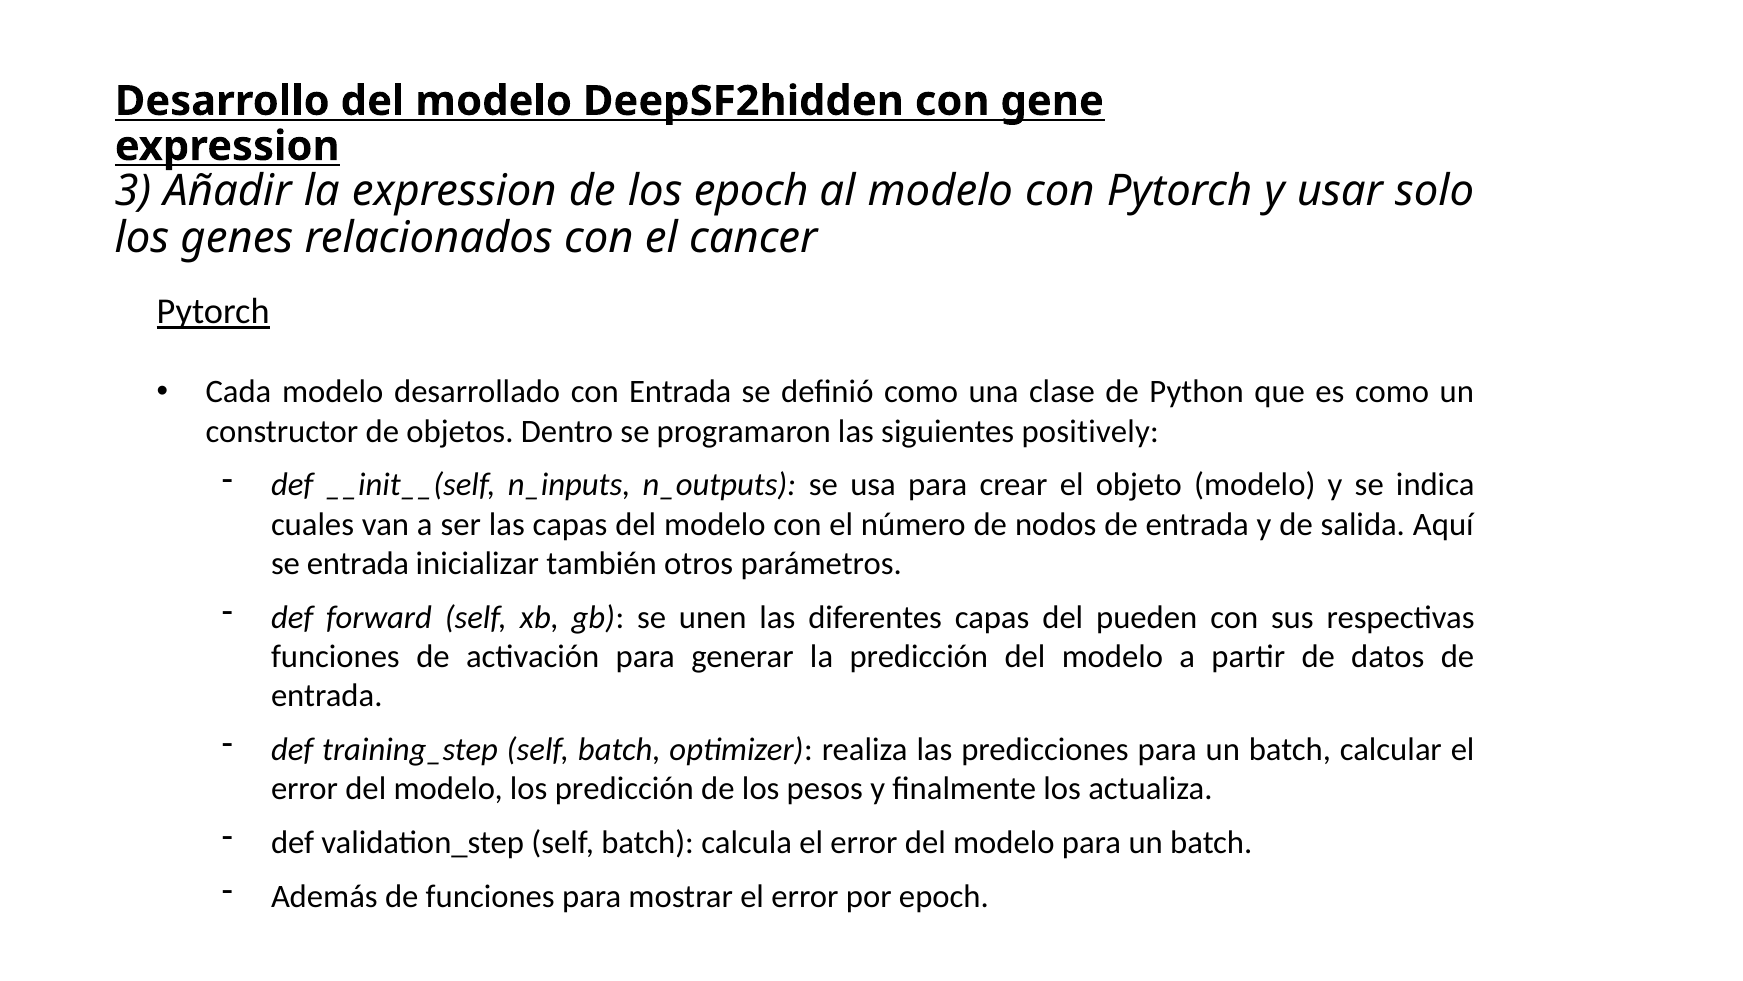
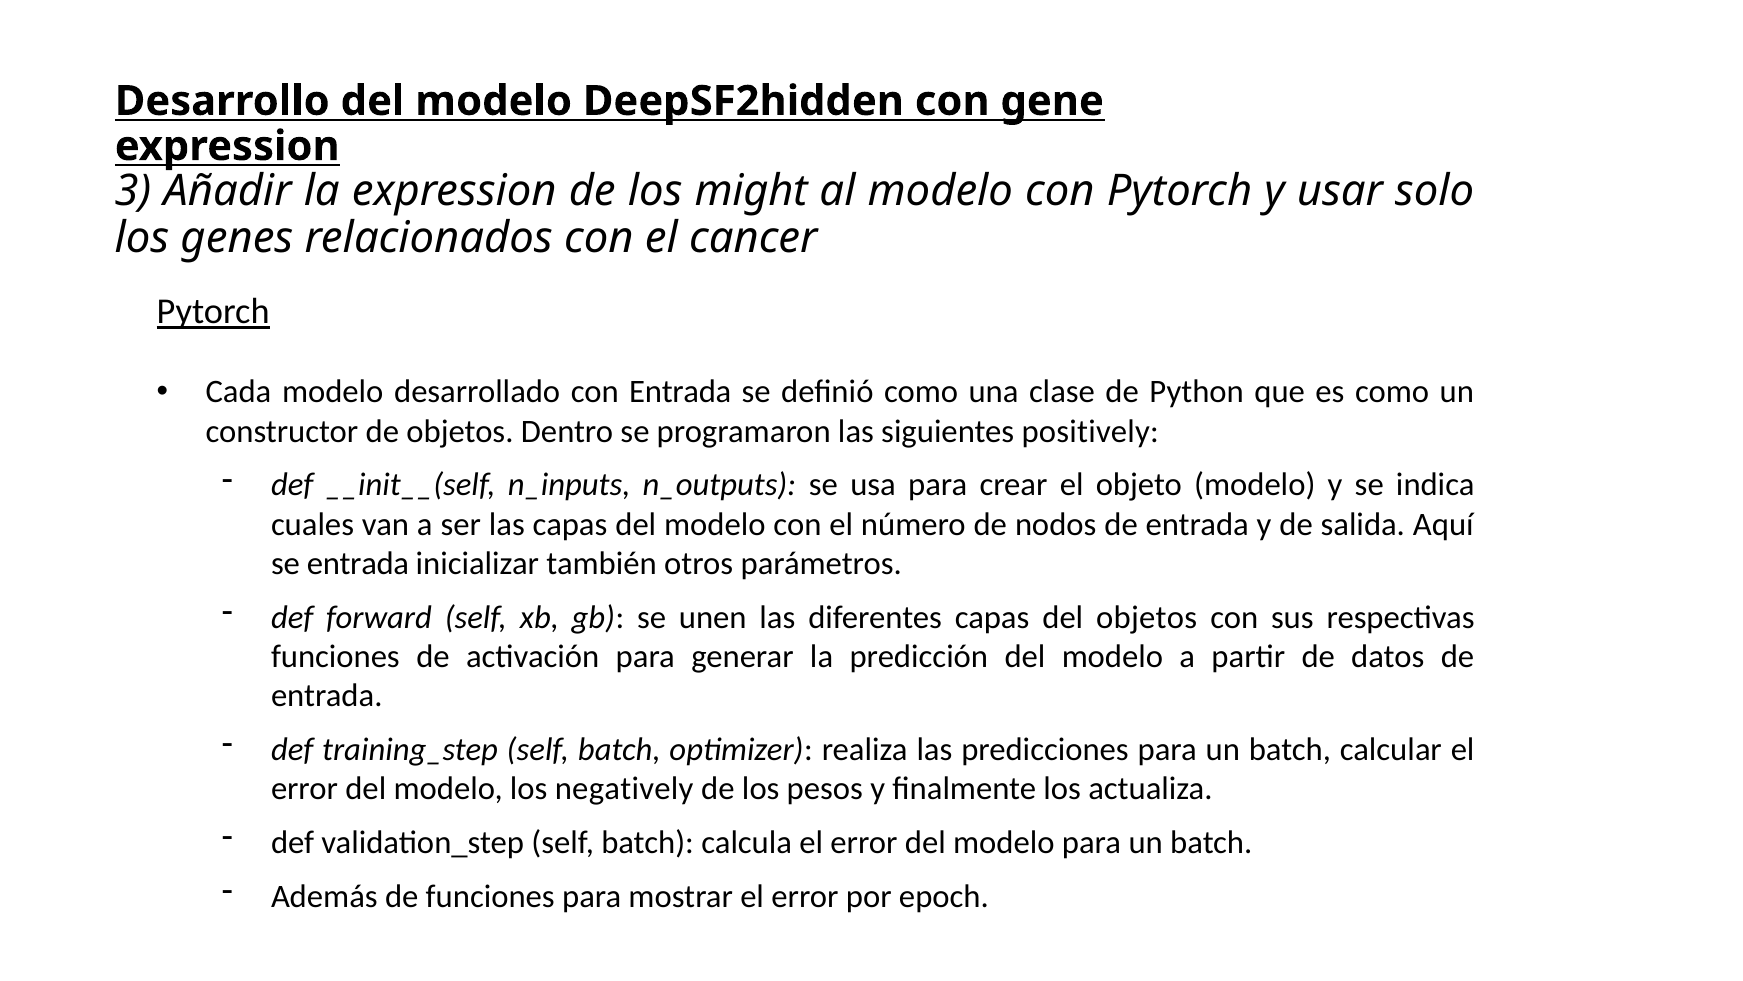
los epoch: epoch -> might
del pueden: pueden -> objetos
los predicción: predicción -> negatively
